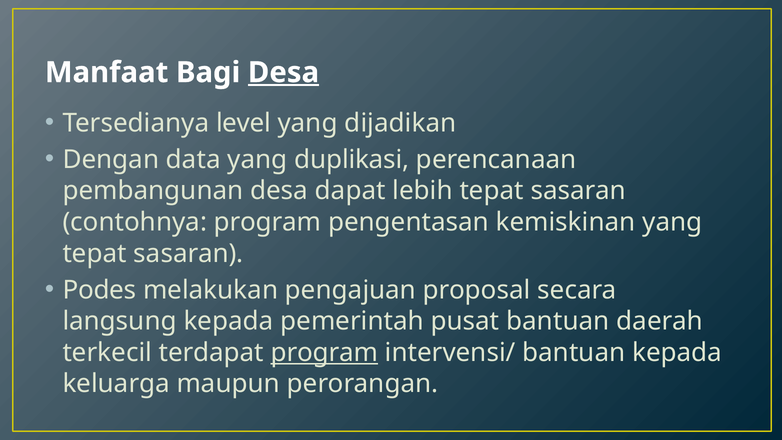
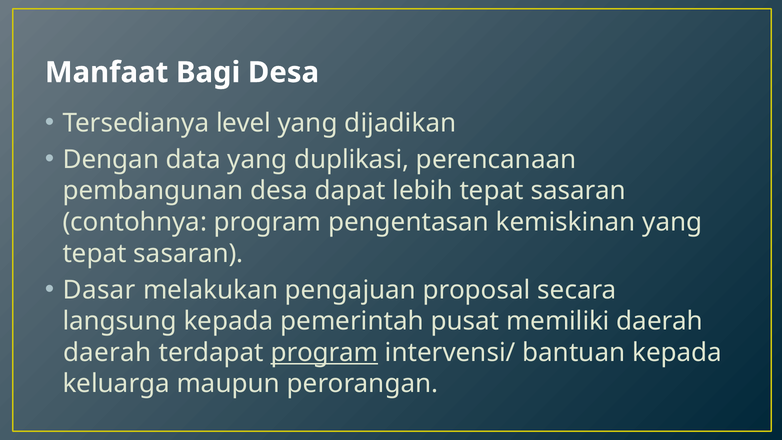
Desa at (283, 72) underline: present -> none
Podes: Podes -> Dasar
pusat bantuan: bantuan -> memiliki
terkecil at (107, 352): terkecil -> daerah
